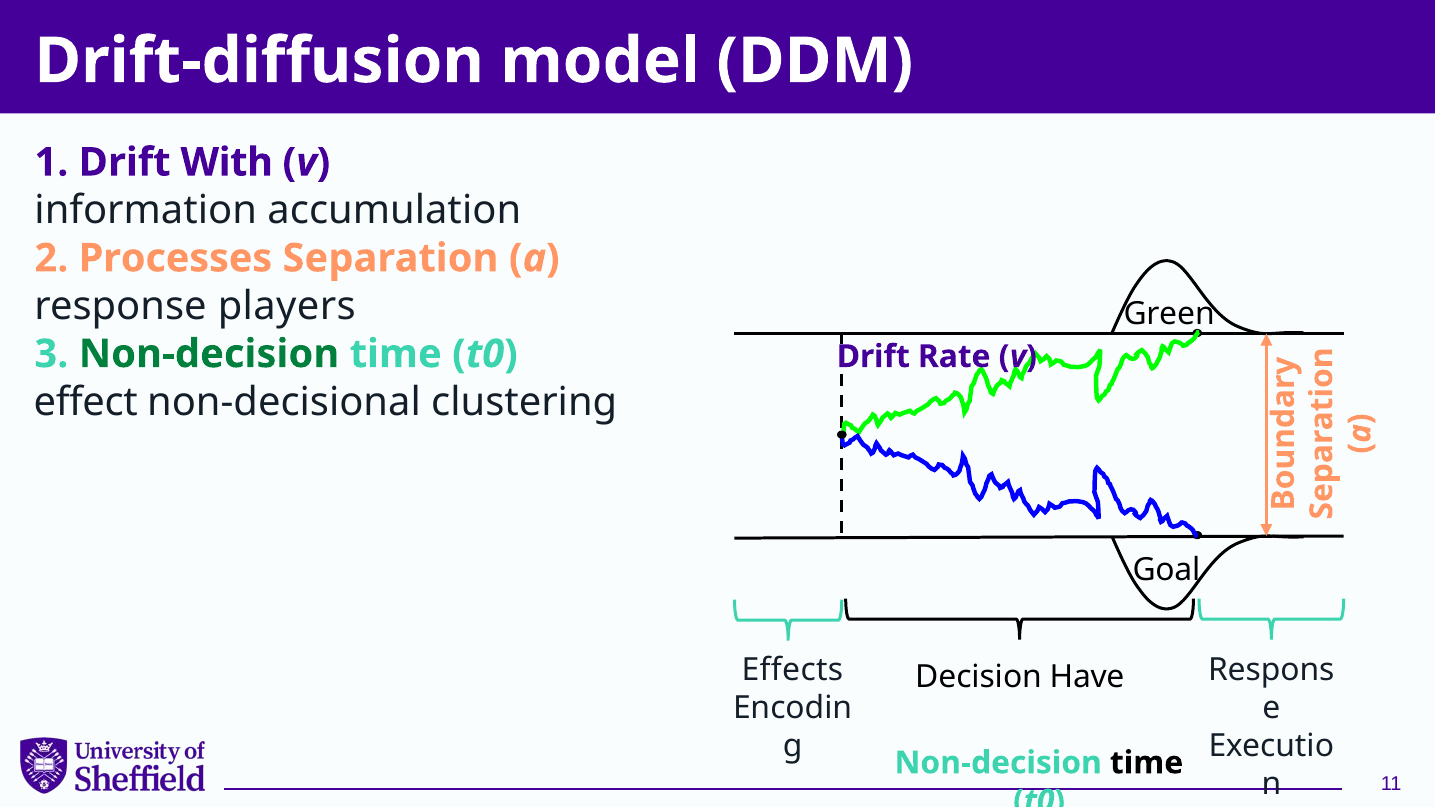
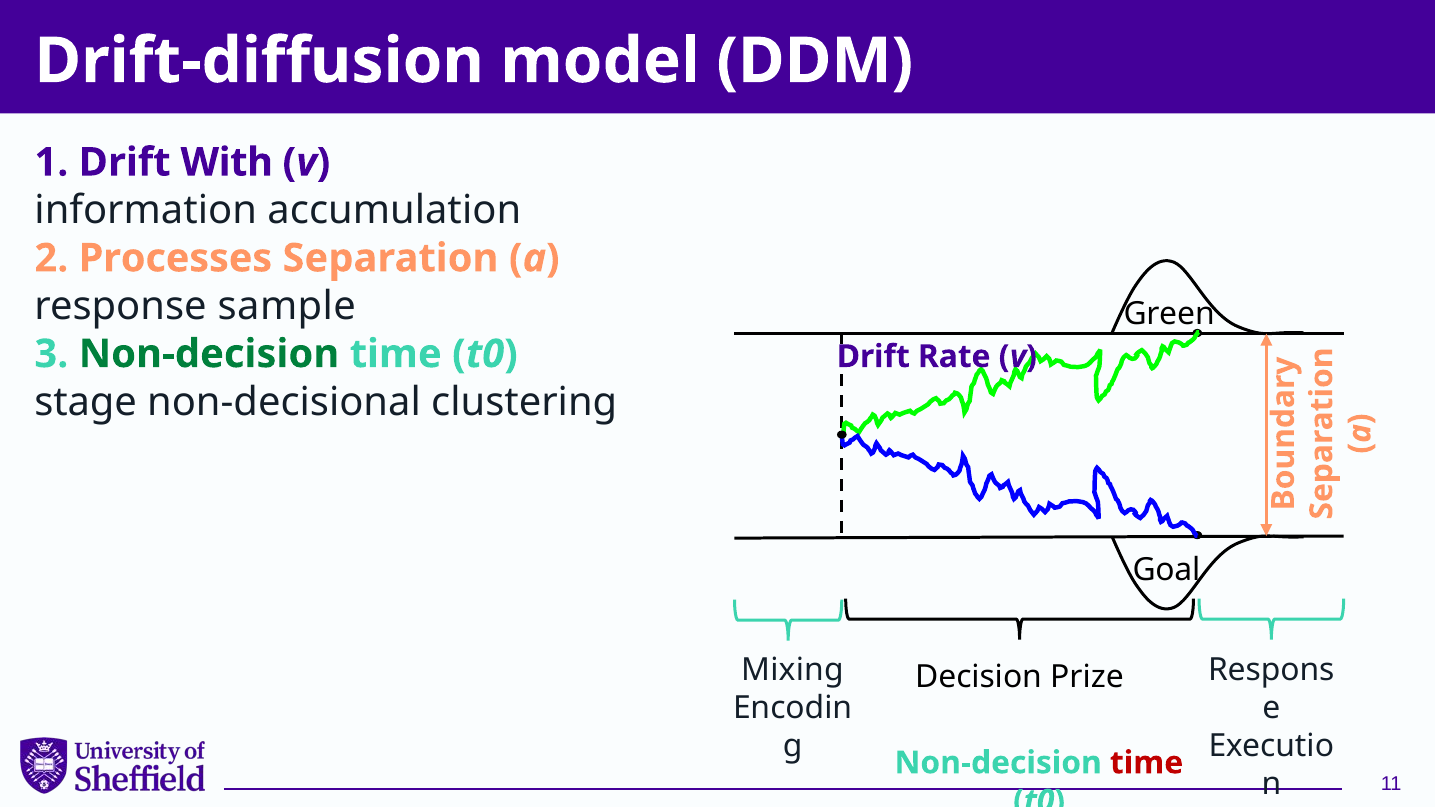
players: players -> sample
effect: effect -> stage
Effects: Effects -> Mixing
Have: Have -> Prize
time at (1147, 763) colour: black -> red
